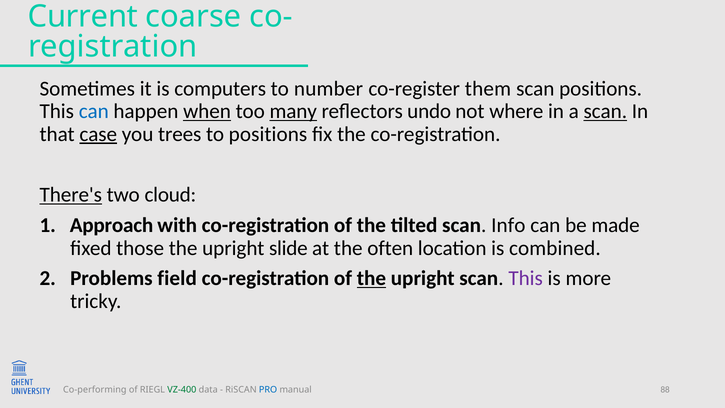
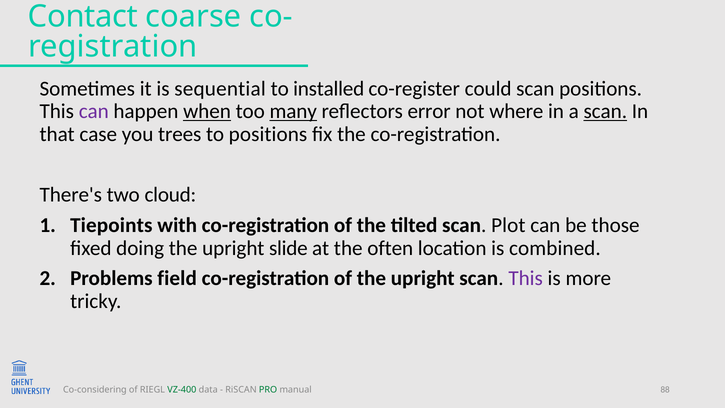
Current: Current -> Contact
computers: computers -> sequential
number: number -> installed
them: them -> could
can at (94, 111) colour: blue -> purple
undo: undo -> error
case underline: present -> none
There's underline: present -> none
Approach: Approach -> Tiepoints
Info: Info -> Plot
made: made -> those
those: those -> doing
the at (371, 278) underline: present -> none
Co-performing: Co-performing -> Co-considering
PRO colour: blue -> green
